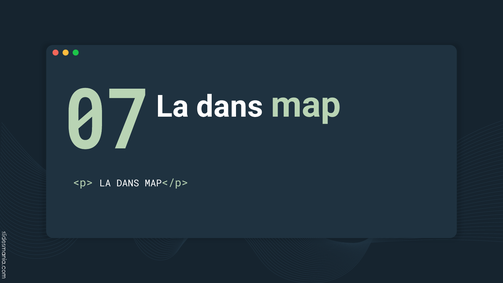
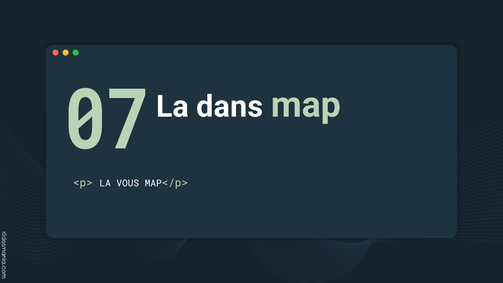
<p> LA DANS: DANS -> VOUS
